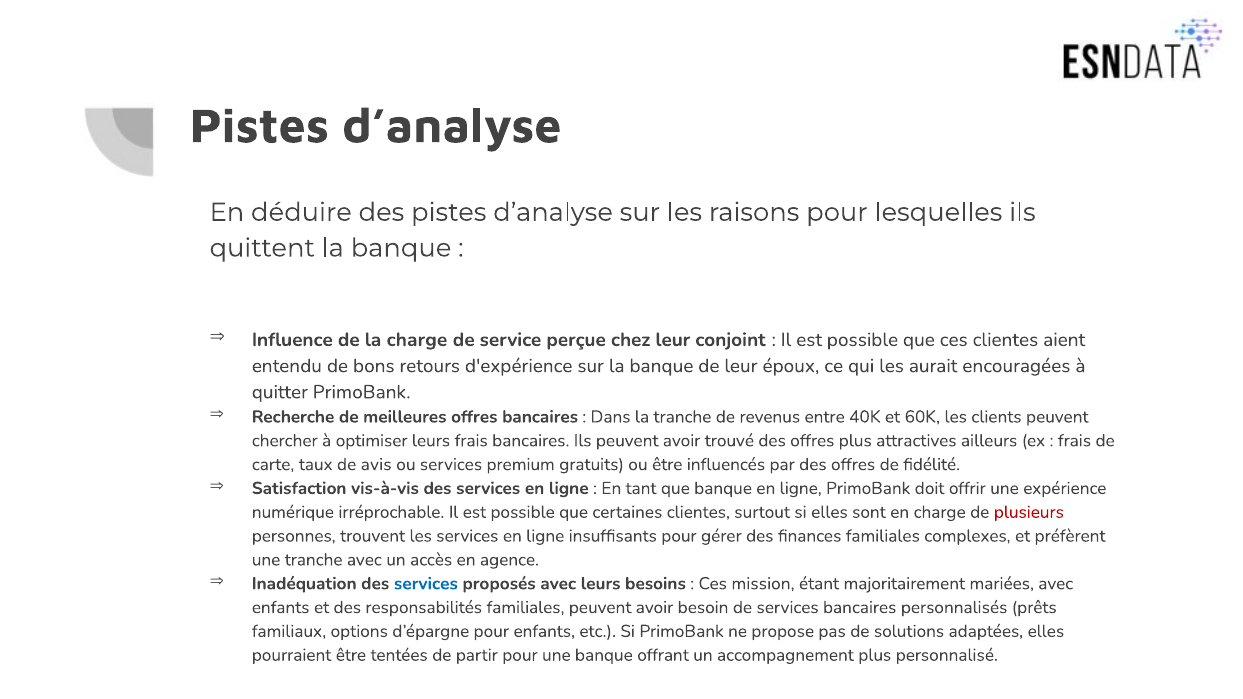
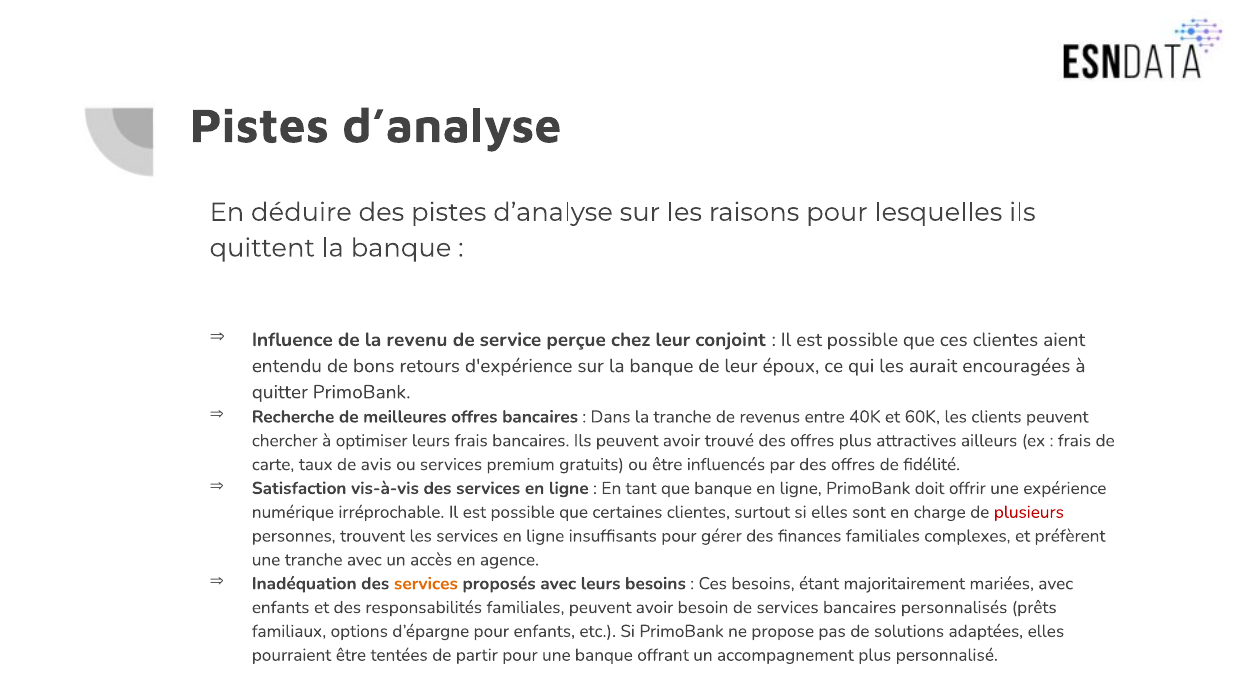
la charge: charge -> revenu
services at (426, 584) colour: blue -> orange
Ces mission: mission -> besoins
